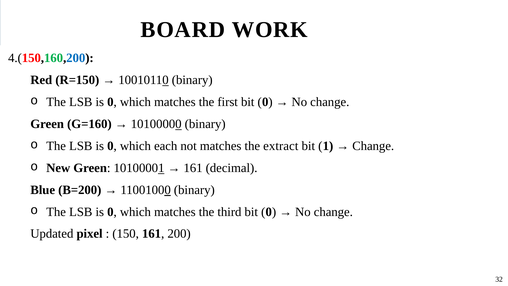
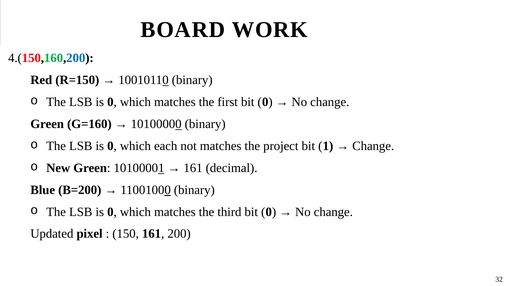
extract: extract -> project
